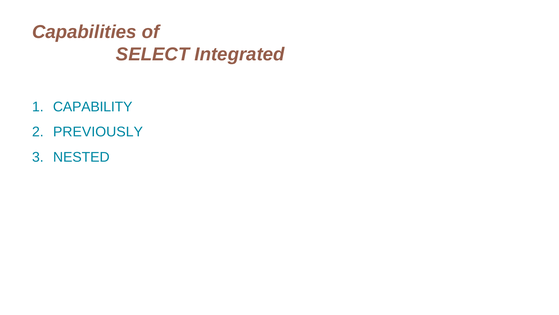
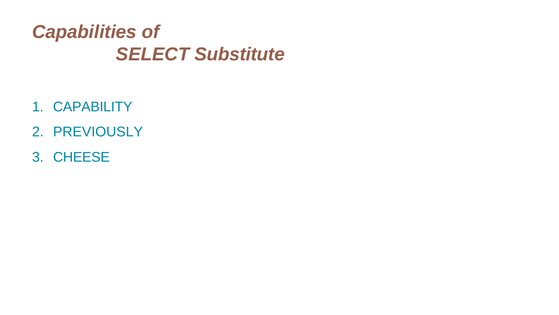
Integrated: Integrated -> Substitute
NESTED: NESTED -> CHEESE
